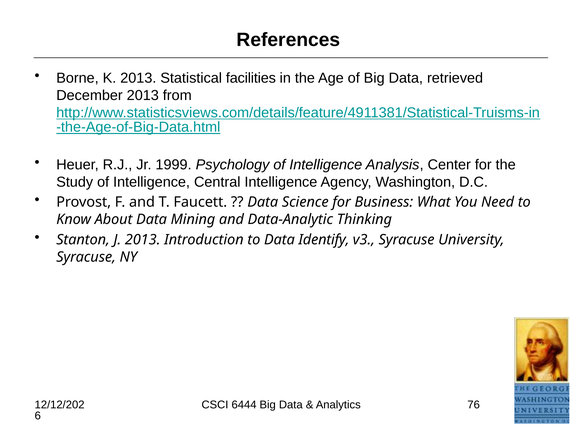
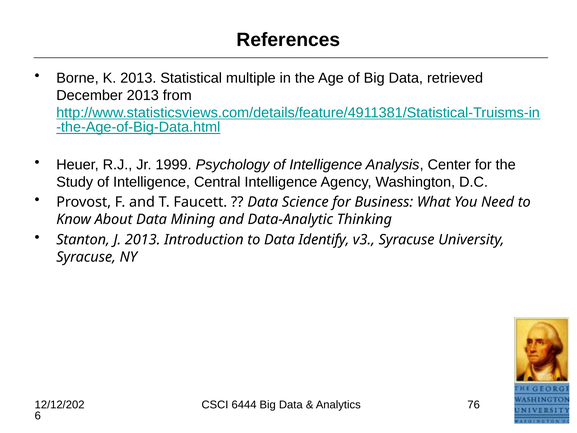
facilities: facilities -> multiple
